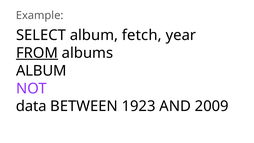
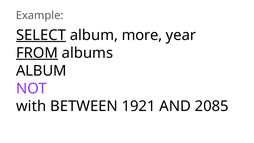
SELECT underline: none -> present
fetch: fetch -> more
data: data -> with
1923: 1923 -> 1921
2009: 2009 -> 2085
